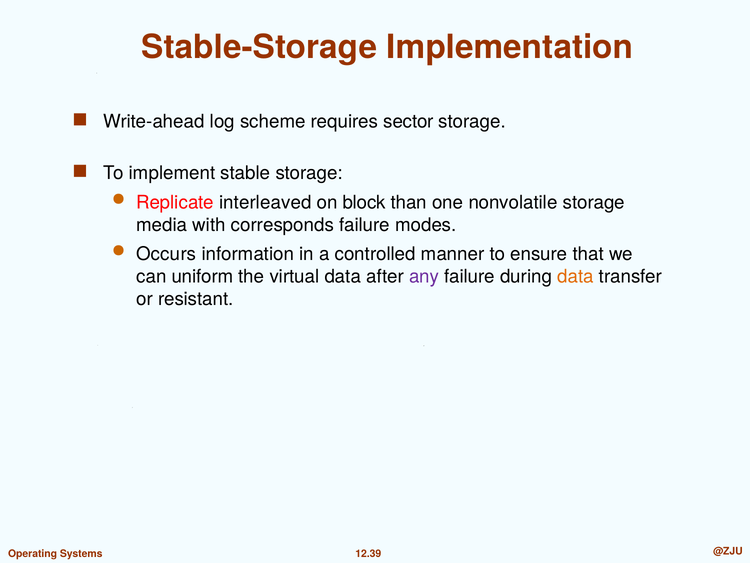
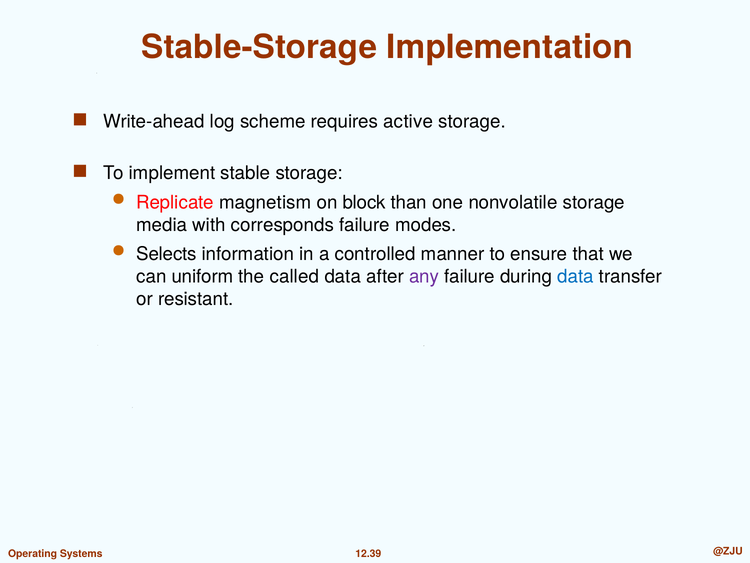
sector: sector -> active
interleaved: interleaved -> magnetism
Occurs: Occurs -> Selects
virtual: virtual -> called
data at (576, 276) colour: orange -> blue
